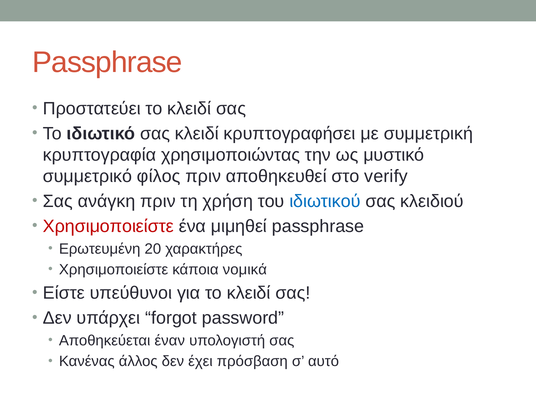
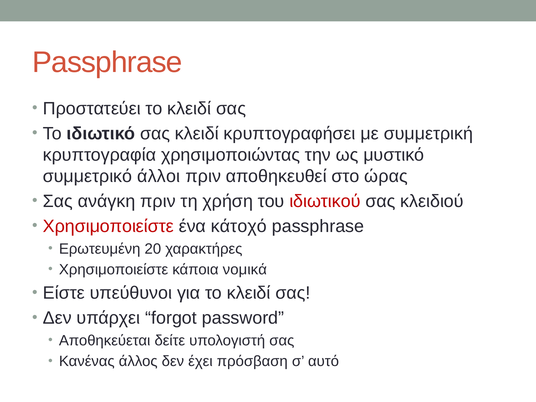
φίλος: φίλος -> άλλοι
verify: verify -> ώρας
ιδιωτικού colour: blue -> red
μιμηθεί: μιμηθεί -> κάτοχό
έναν: έναν -> δείτε
